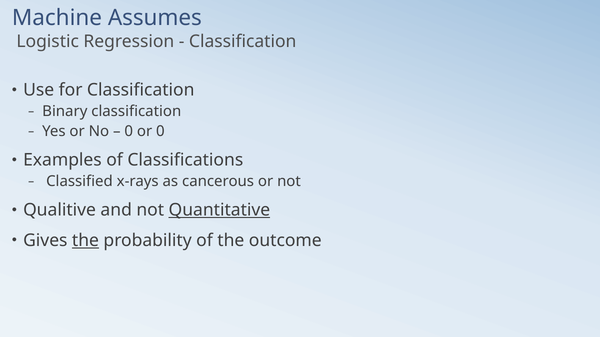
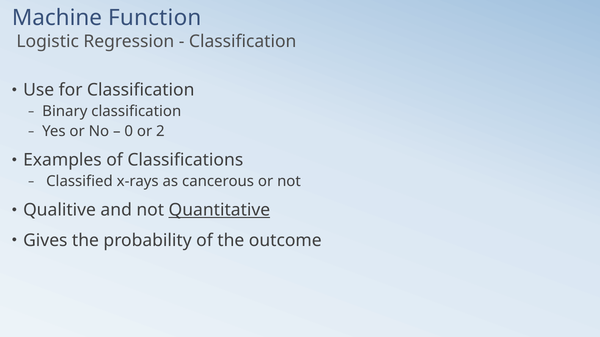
Assumes: Assumes -> Function
or 0: 0 -> 2
the at (85, 241) underline: present -> none
